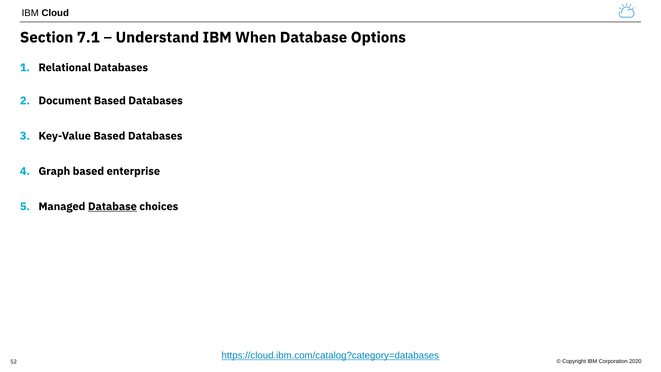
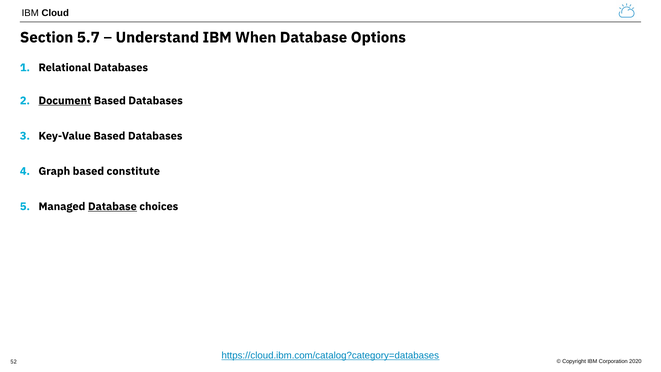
7.1: 7.1 -> 5.7
Document underline: none -> present
enterprise: enterprise -> constitute
